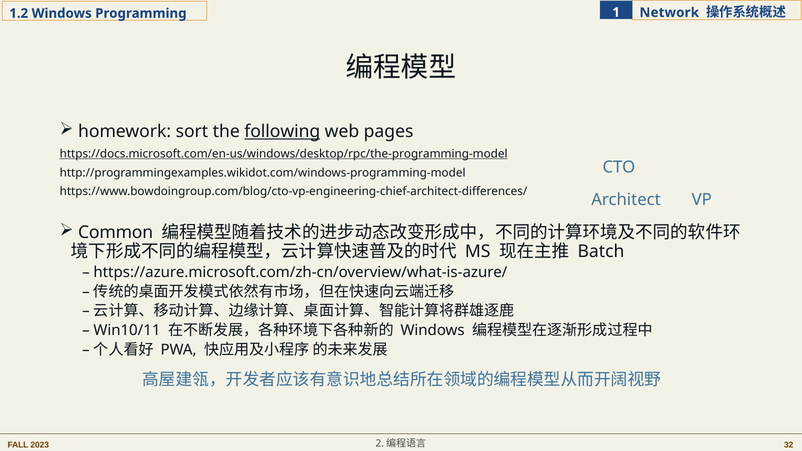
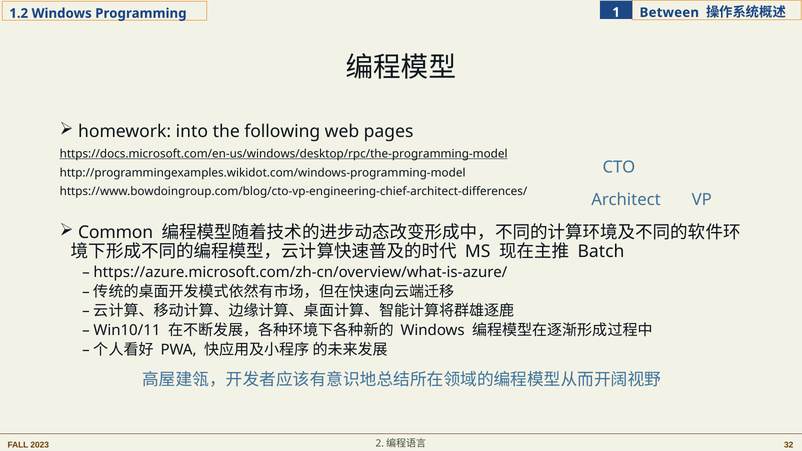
Network: Network -> Between
sort: sort -> into
following underline: present -> none
